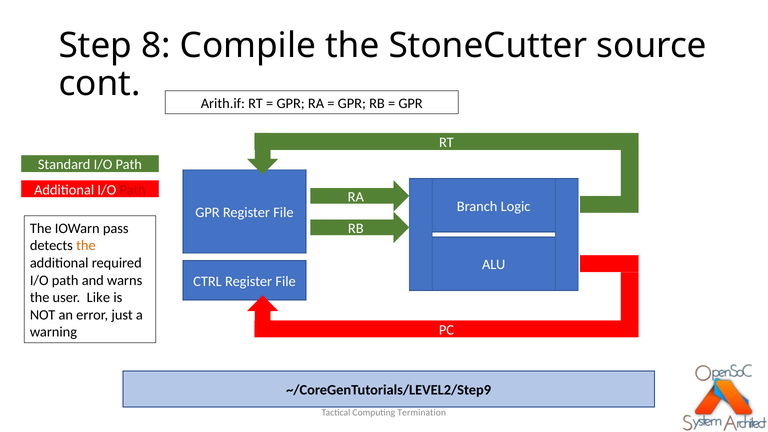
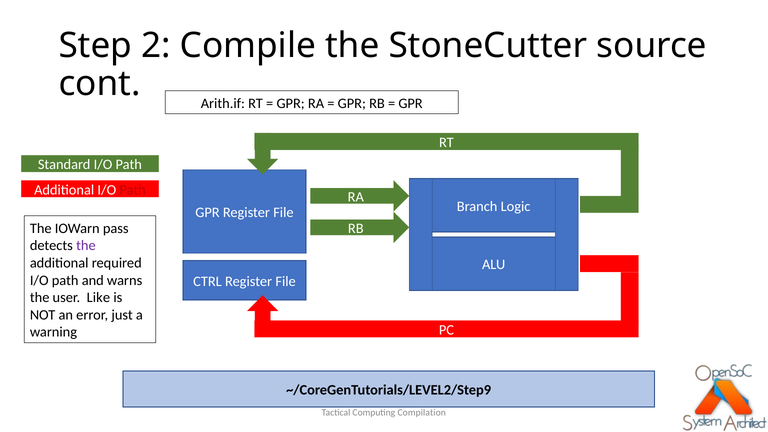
8: 8 -> 2
the at (86, 246) colour: orange -> purple
Termination: Termination -> Compilation
